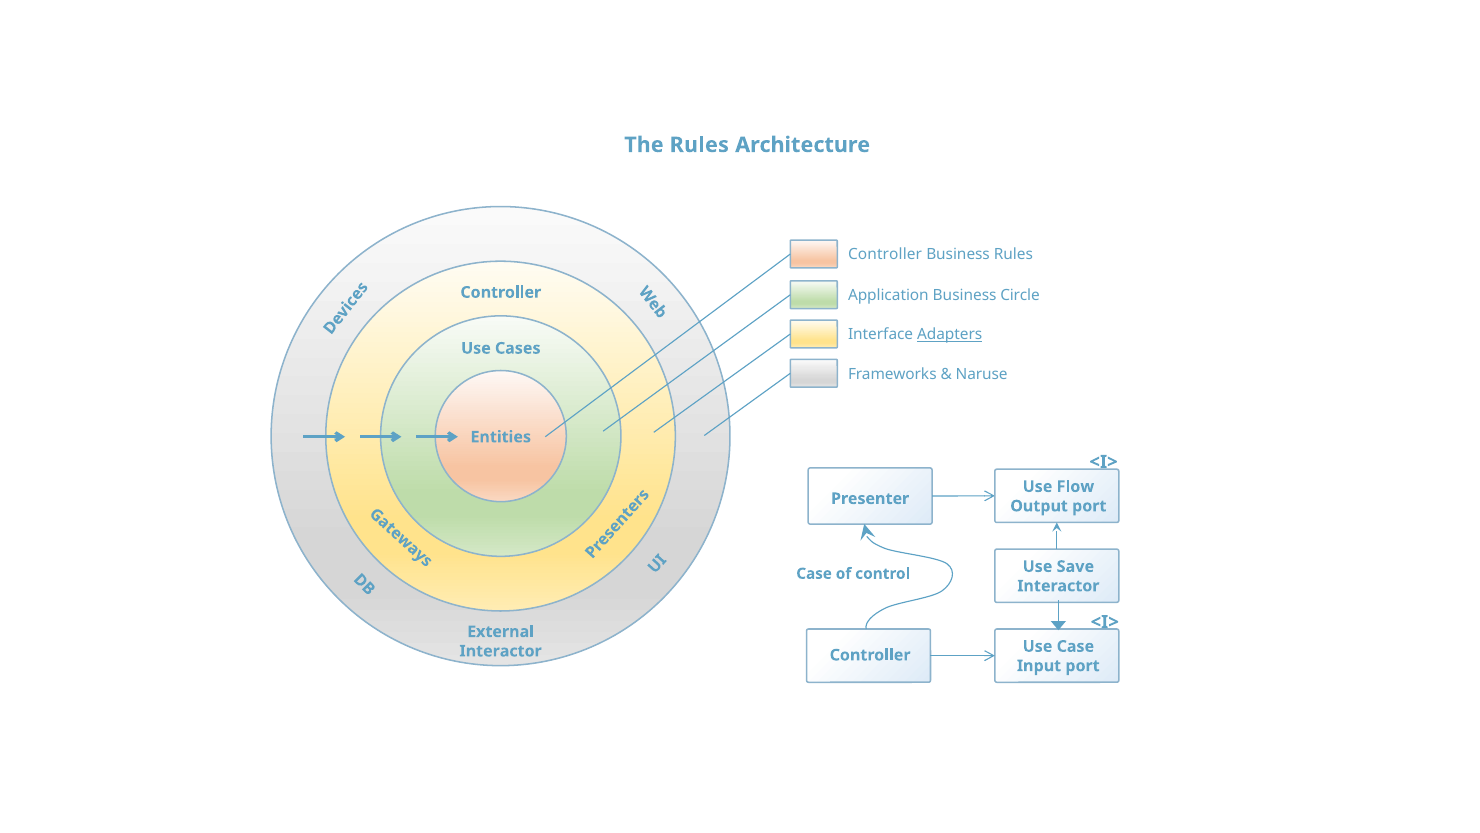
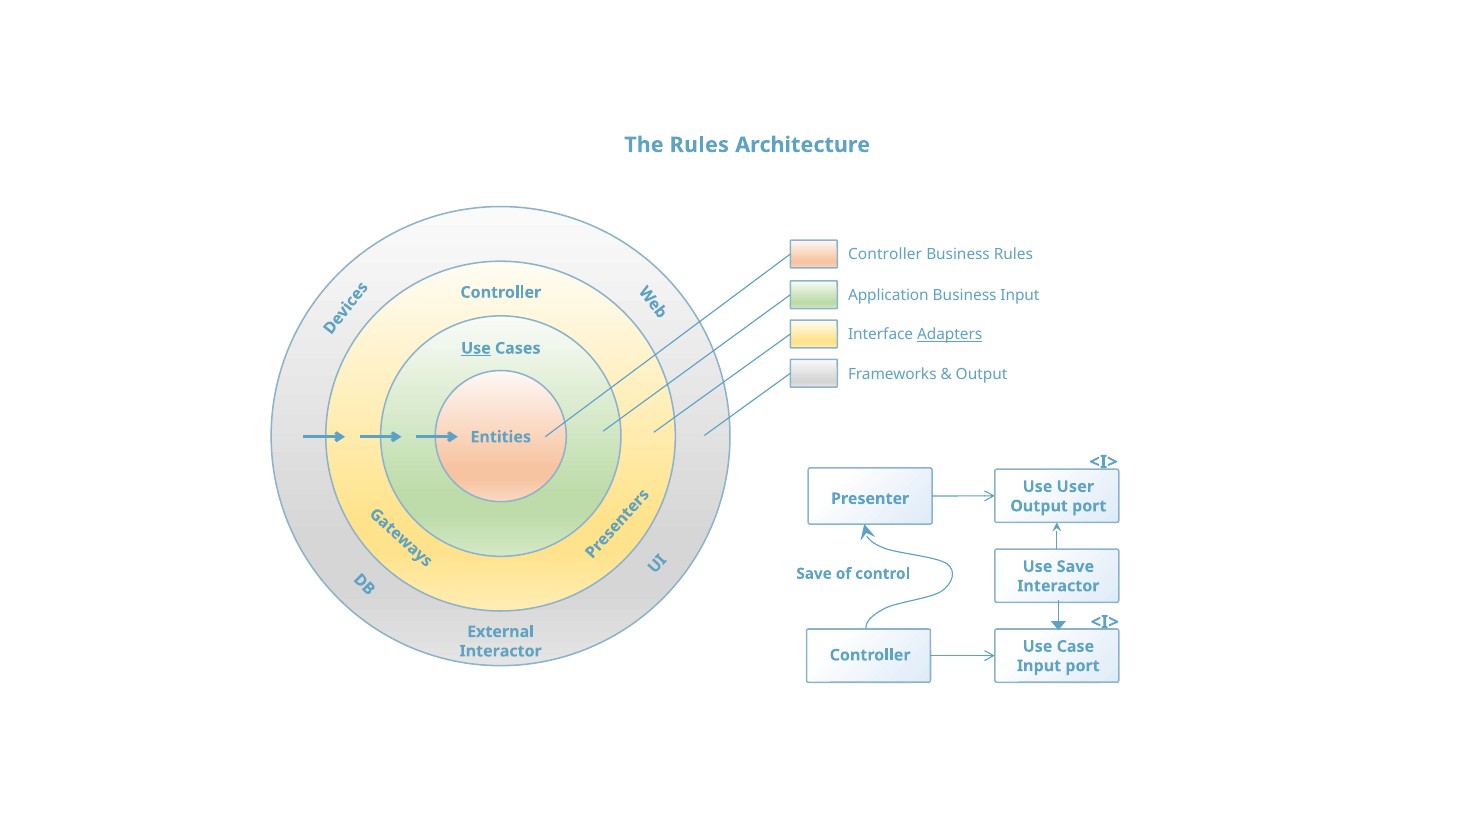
Business Circle: Circle -> Input
Use at (476, 348) underline: none -> present
Naruse at (982, 374): Naruse -> Output
Flow: Flow -> User
Case at (814, 573): Case -> Save
